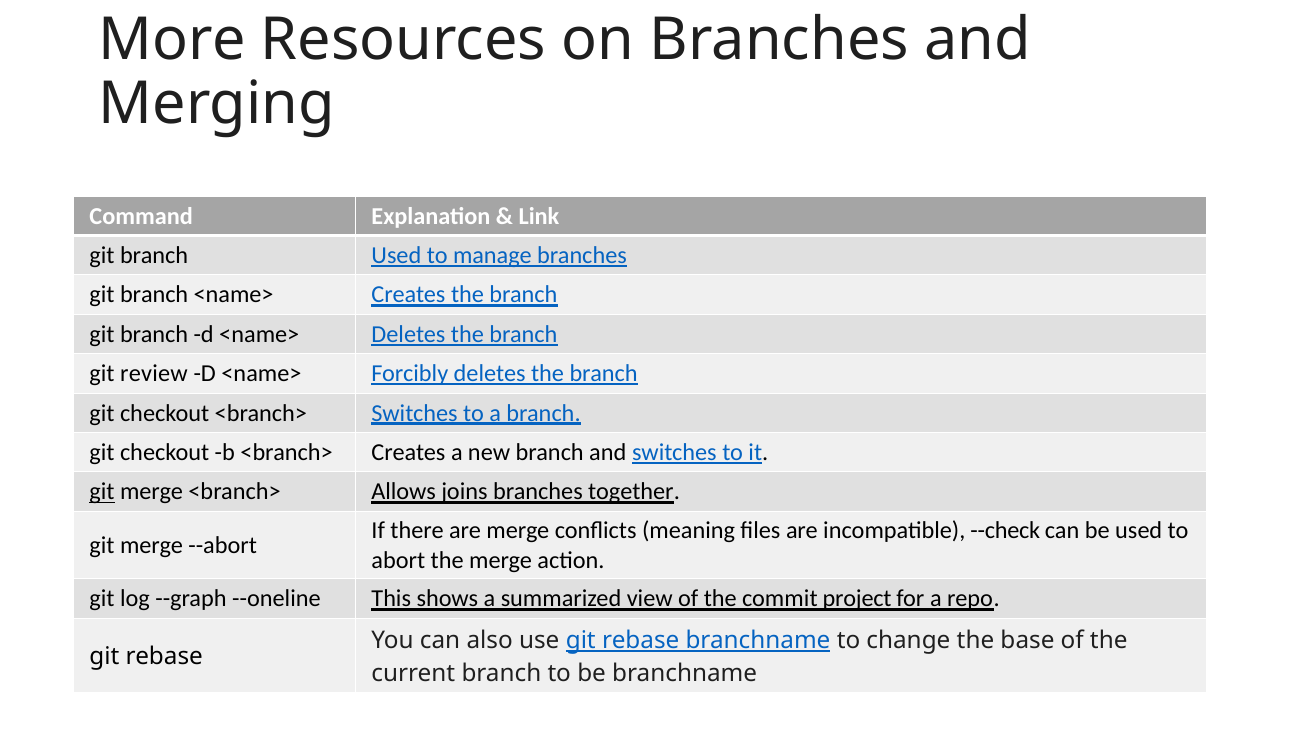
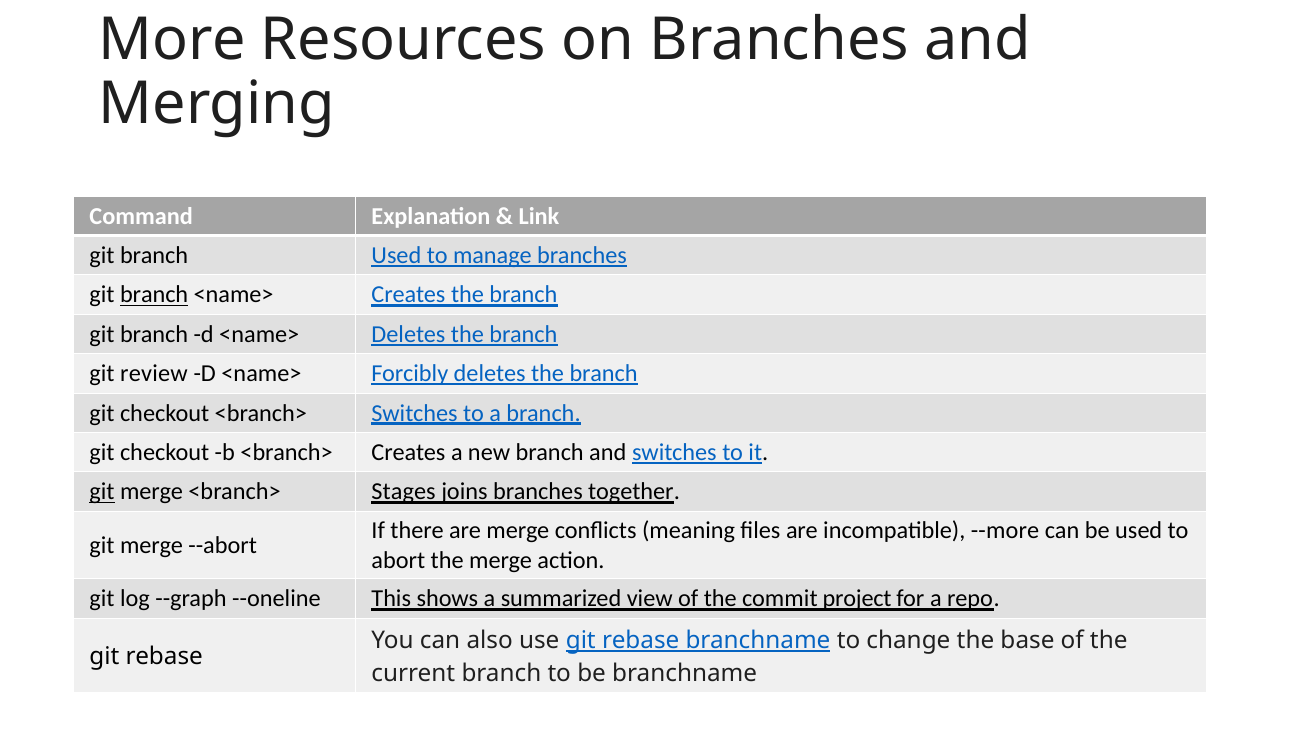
branch at (154, 295) underline: none -> present
Allows: Allows -> Stages
--check: --check -> --more
